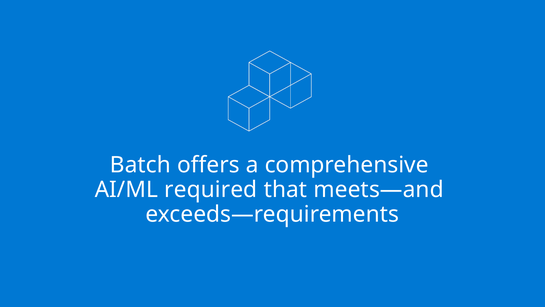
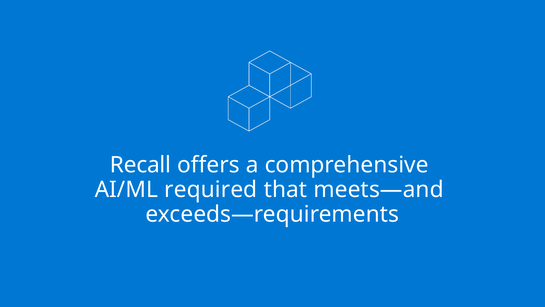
Batch: Batch -> Recall
